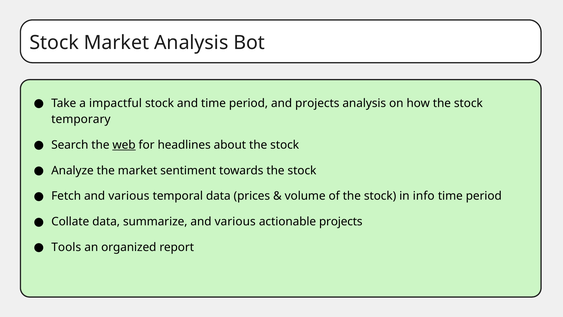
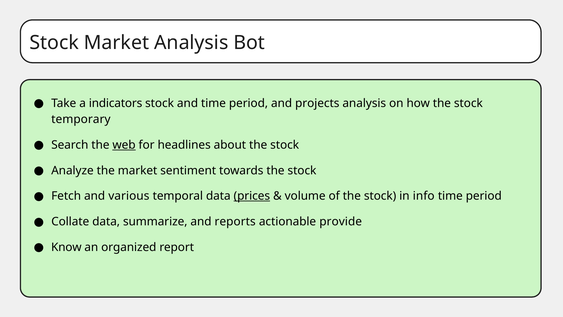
impactful: impactful -> indicators
prices underline: none -> present
summarize and various: various -> reports
actionable projects: projects -> provide
Tools: Tools -> Know
